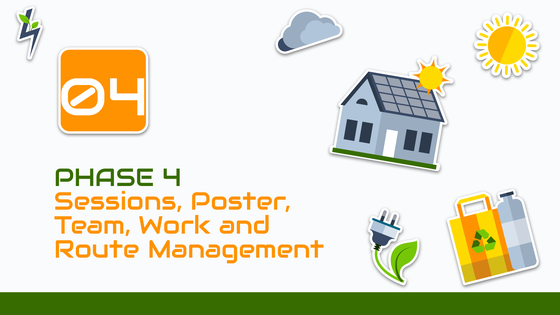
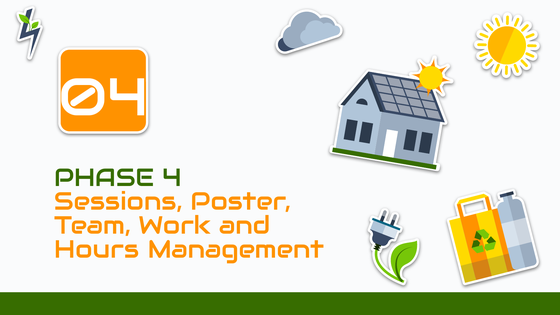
Route: Route -> Hours
